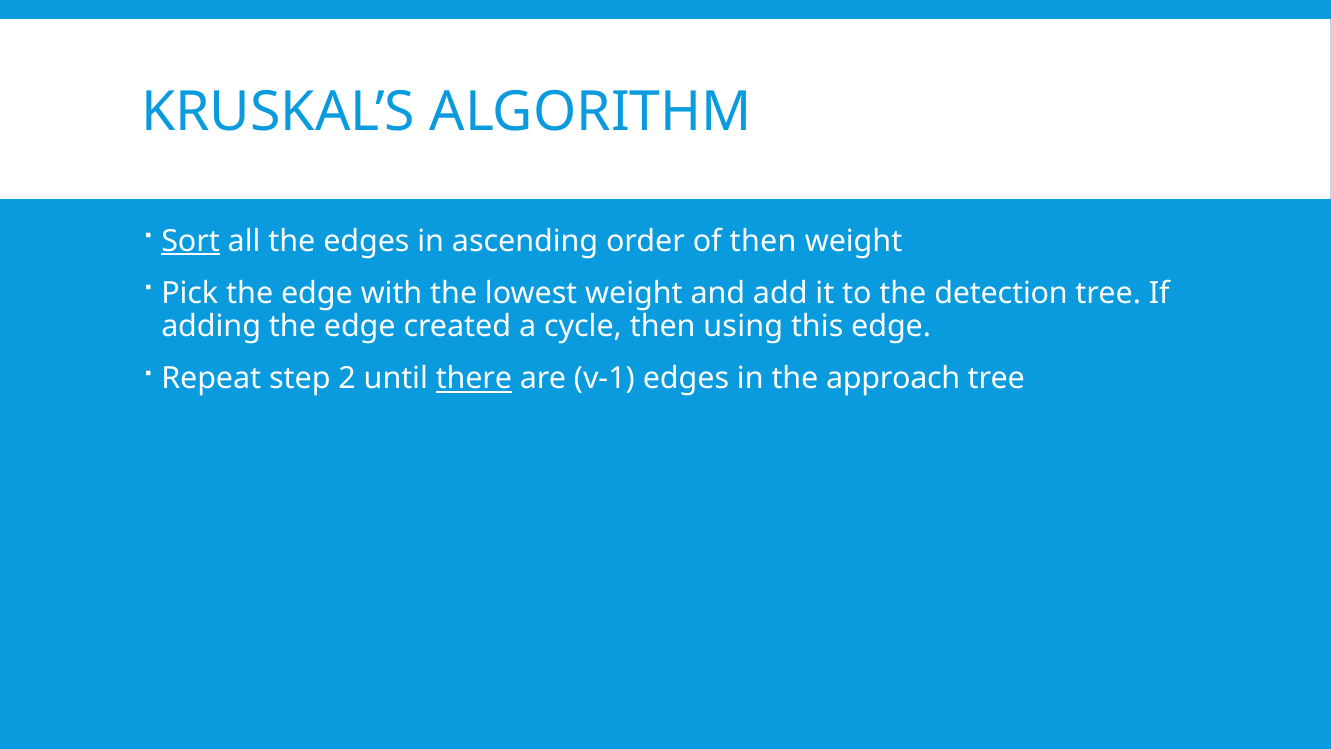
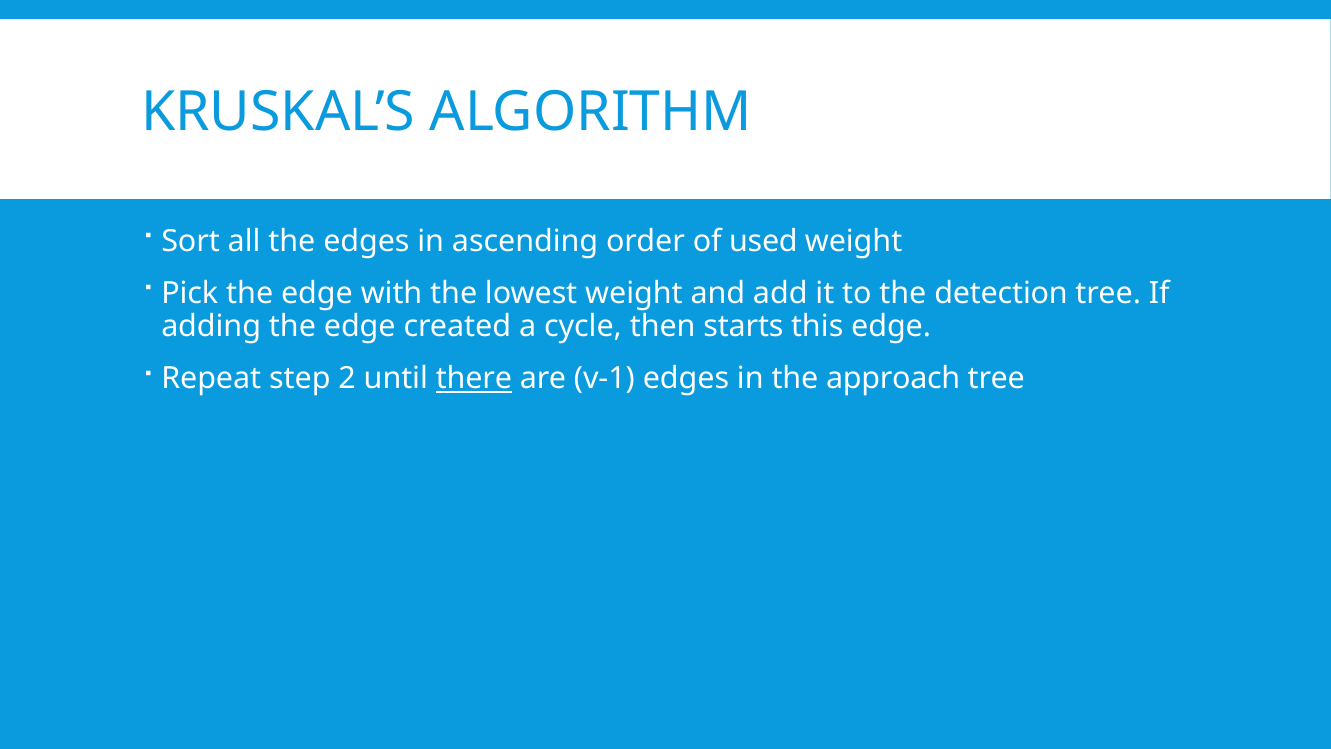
Sort underline: present -> none
of then: then -> used
using: using -> starts
